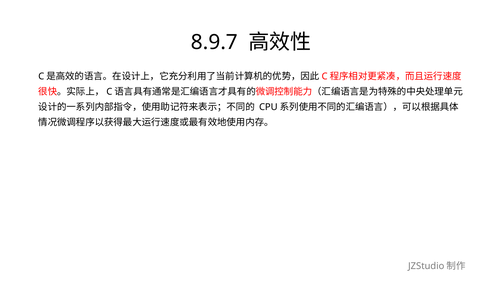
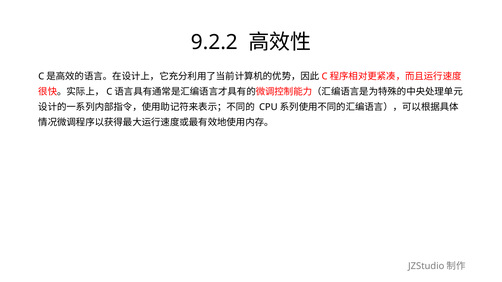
8.9.7: 8.9.7 -> 9.2.2
